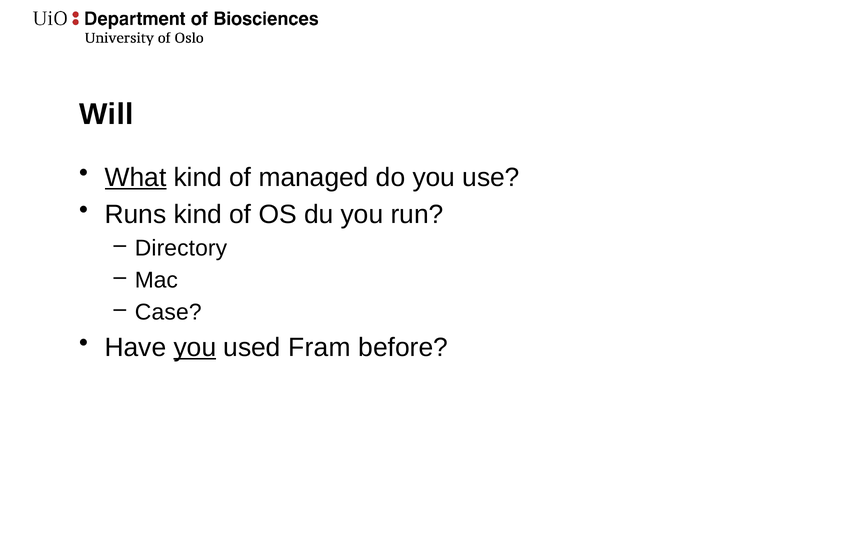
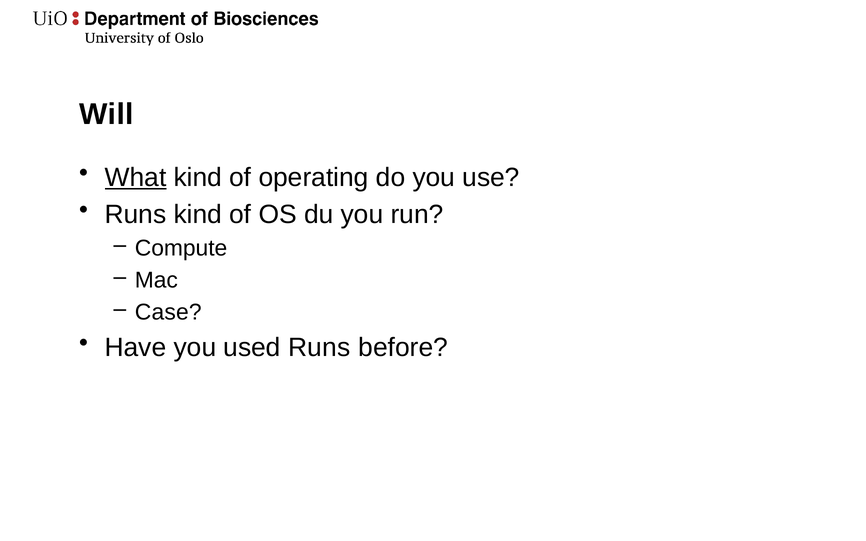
managed: managed -> operating
Directory: Directory -> Compute
you at (195, 348) underline: present -> none
used Fram: Fram -> Runs
